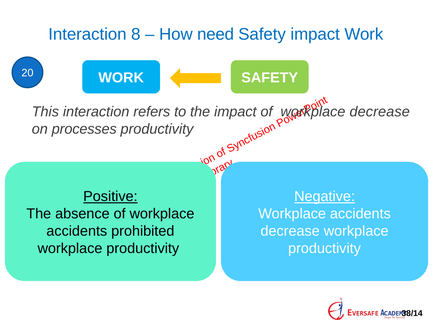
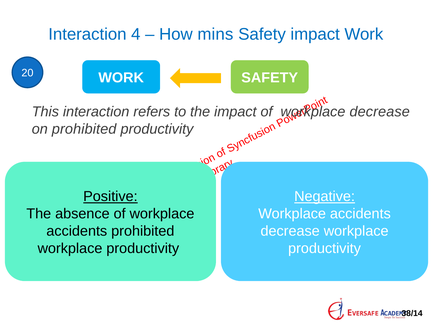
8: 8 -> 4
need: need -> mins
on processes: processes -> prohibited
